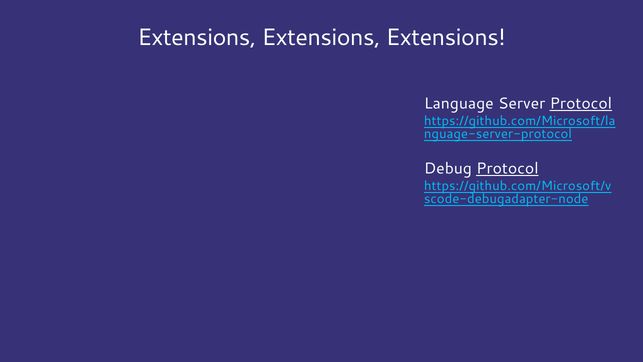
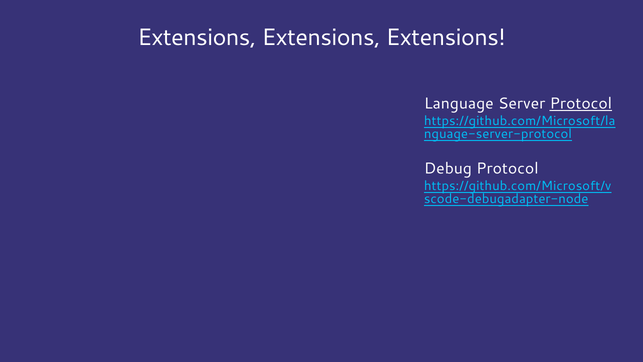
Protocol at (507, 168) underline: present -> none
